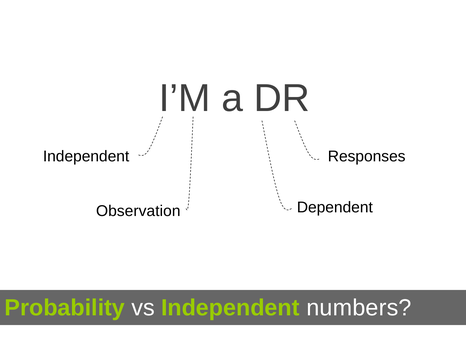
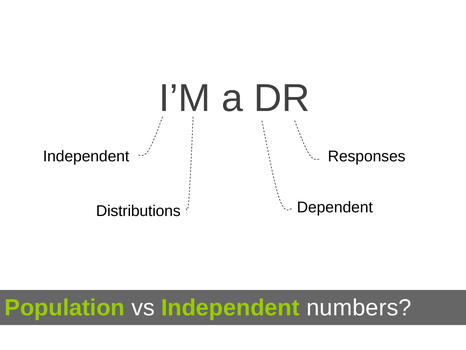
Observation: Observation -> Distributions
Probability: Probability -> Population
